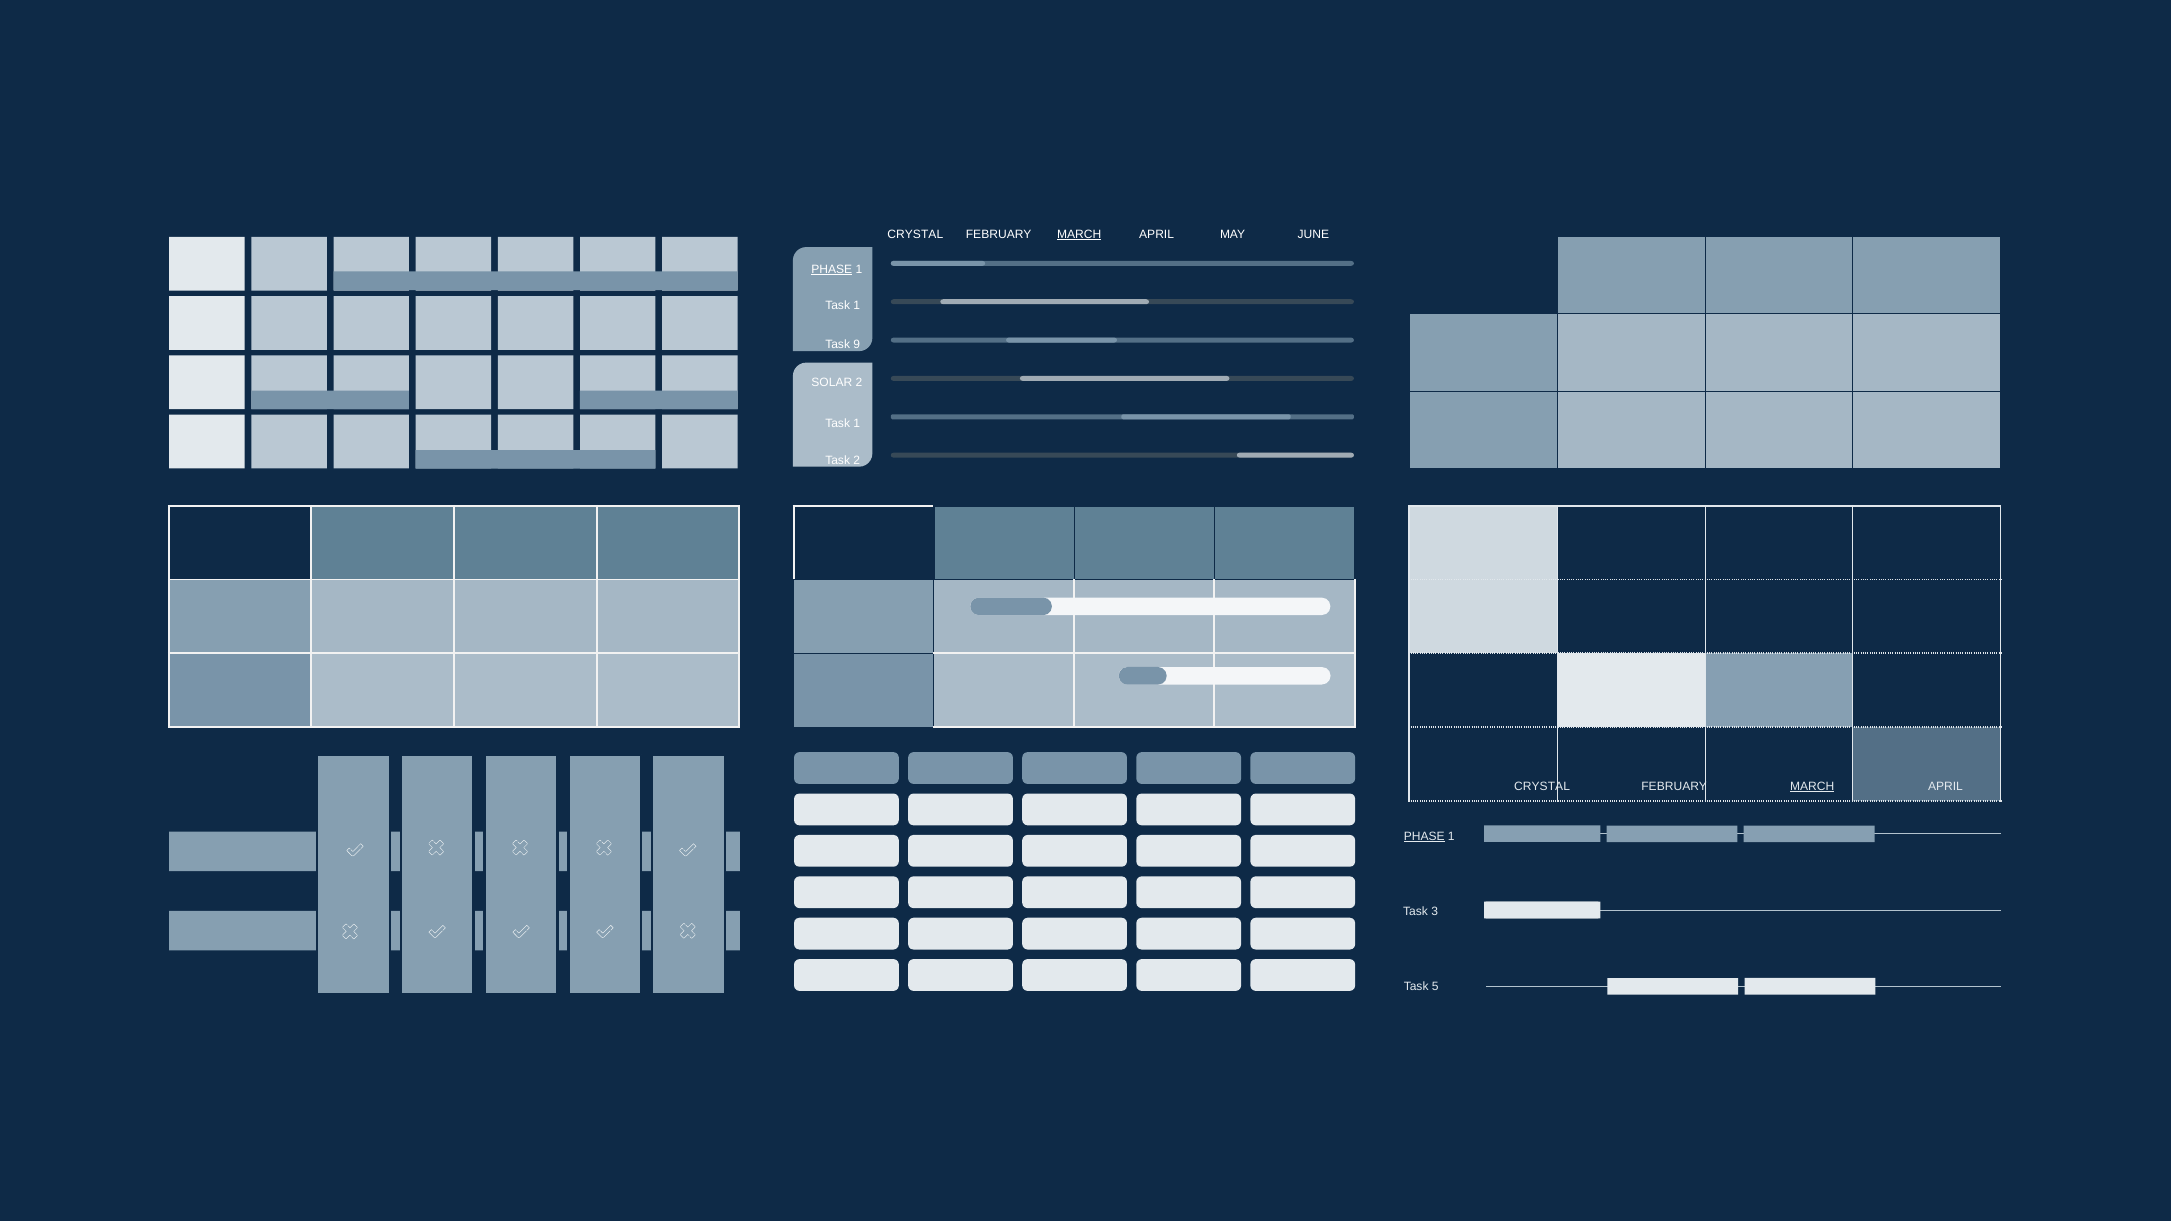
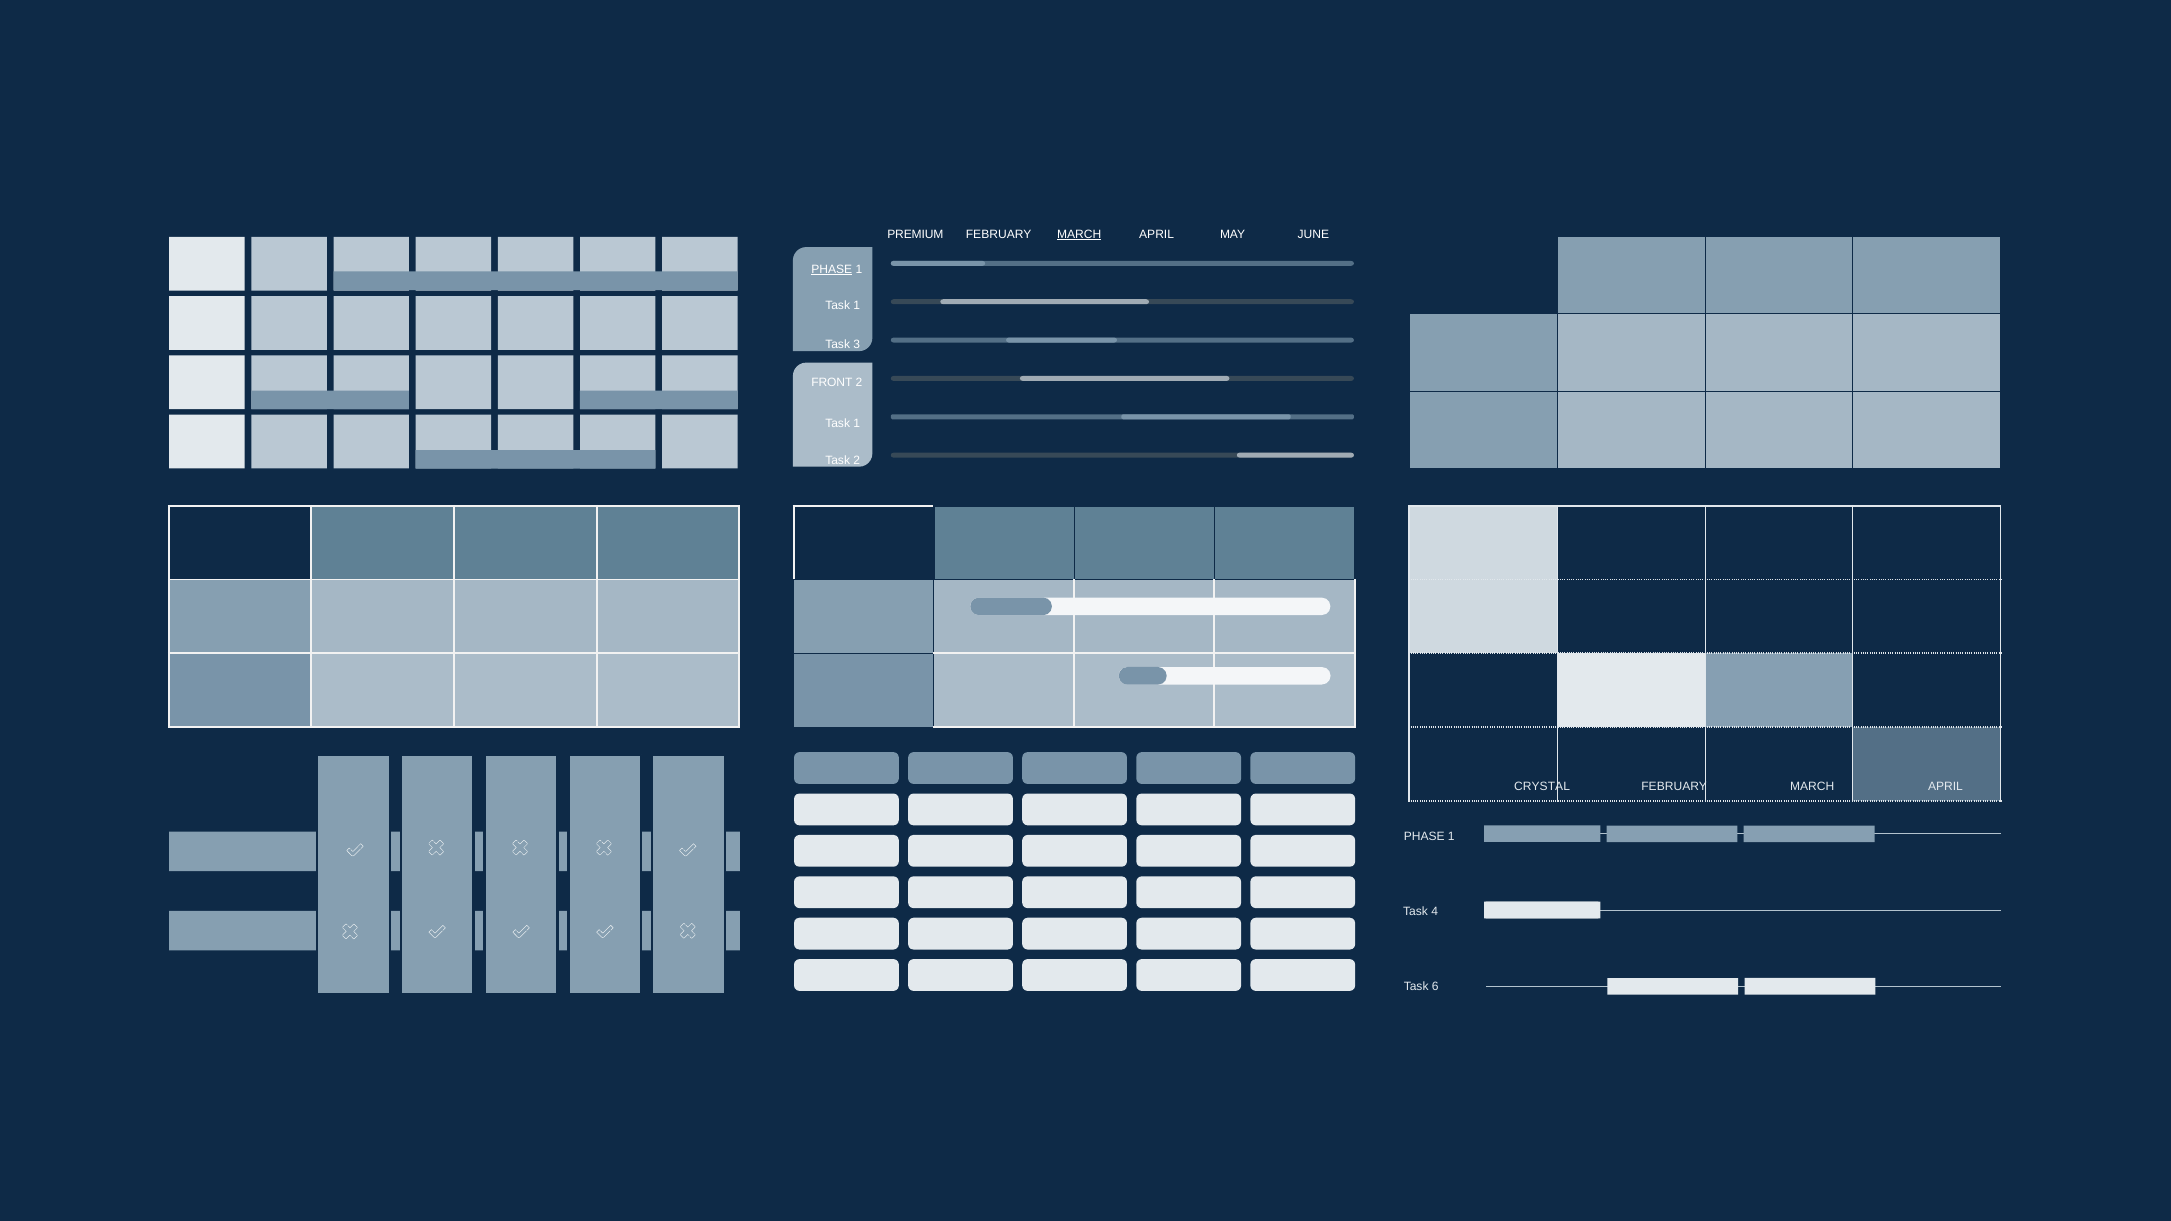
CRYSTAL at (915, 234): CRYSTAL -> PREMIUM
9: 9 -> 3
SOLAR: SOLAR -> FRONT
MARCH at (1812, 786) underline: present -> none
PHASE at (1424, 836) underline: present -> none
3: 3 -> 4
5: 5 -> 6
